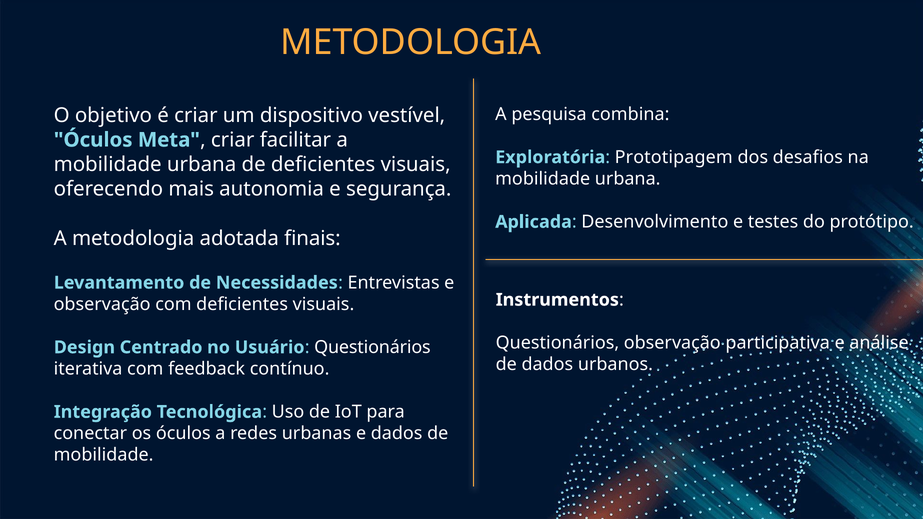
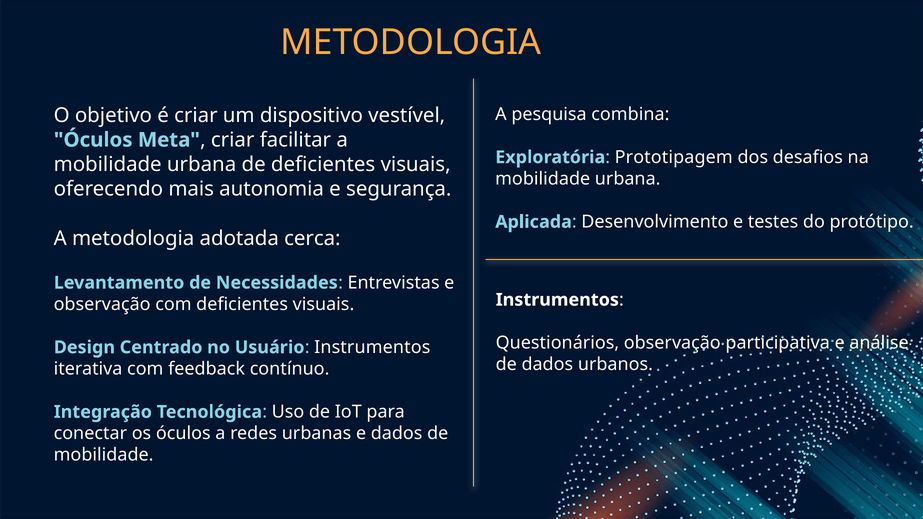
finais: finais -> cerca
Usuário Questionários: Questionários -> Instrumentos
